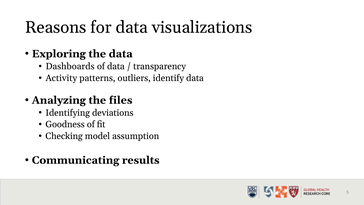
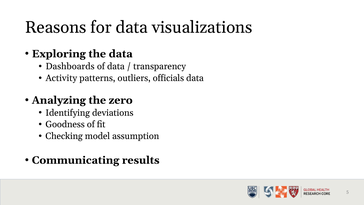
identify: identify -> officials
files: files -> zero
